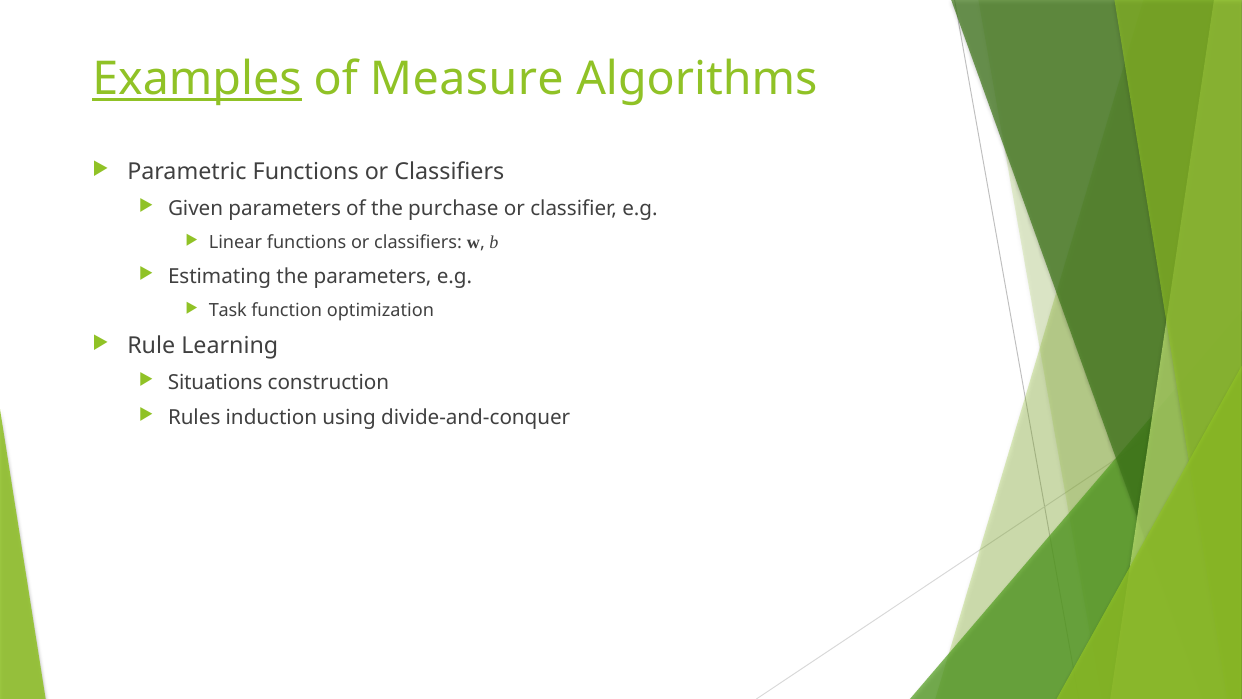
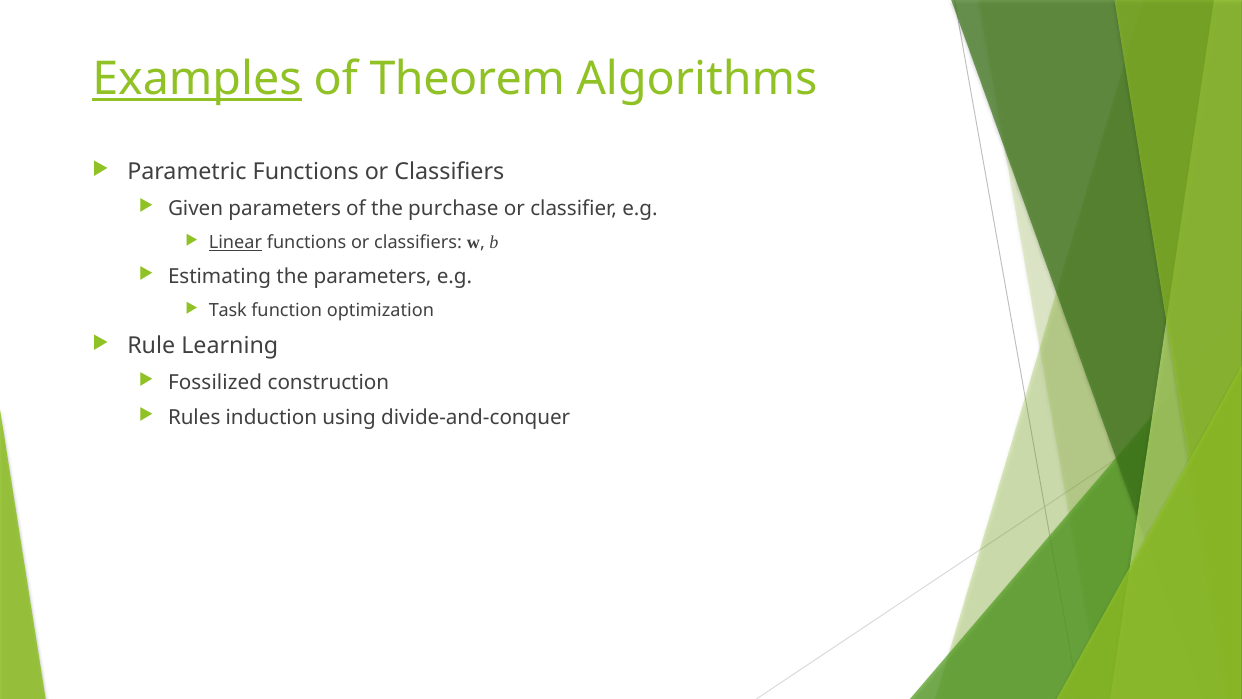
Measure: Measure -> Theorem
Linear underline: none -> present
Situations: Situations -> Fossilized
